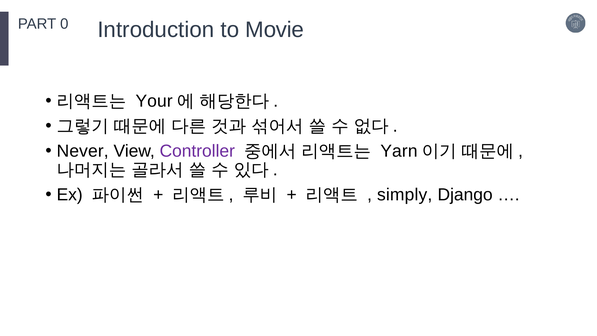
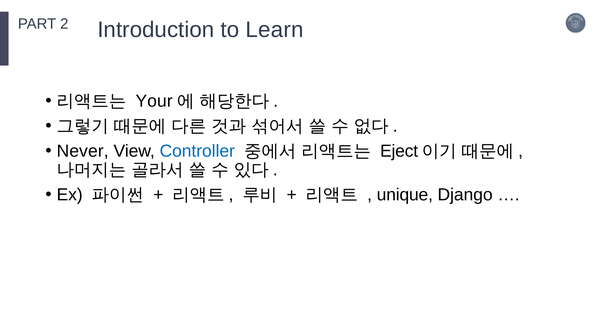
0: 0 -> 2
Movie: Movie -> Learn
Controller colour: purple -> blue
Yarn: Yarn -> Eject
simply: simply -> unique
